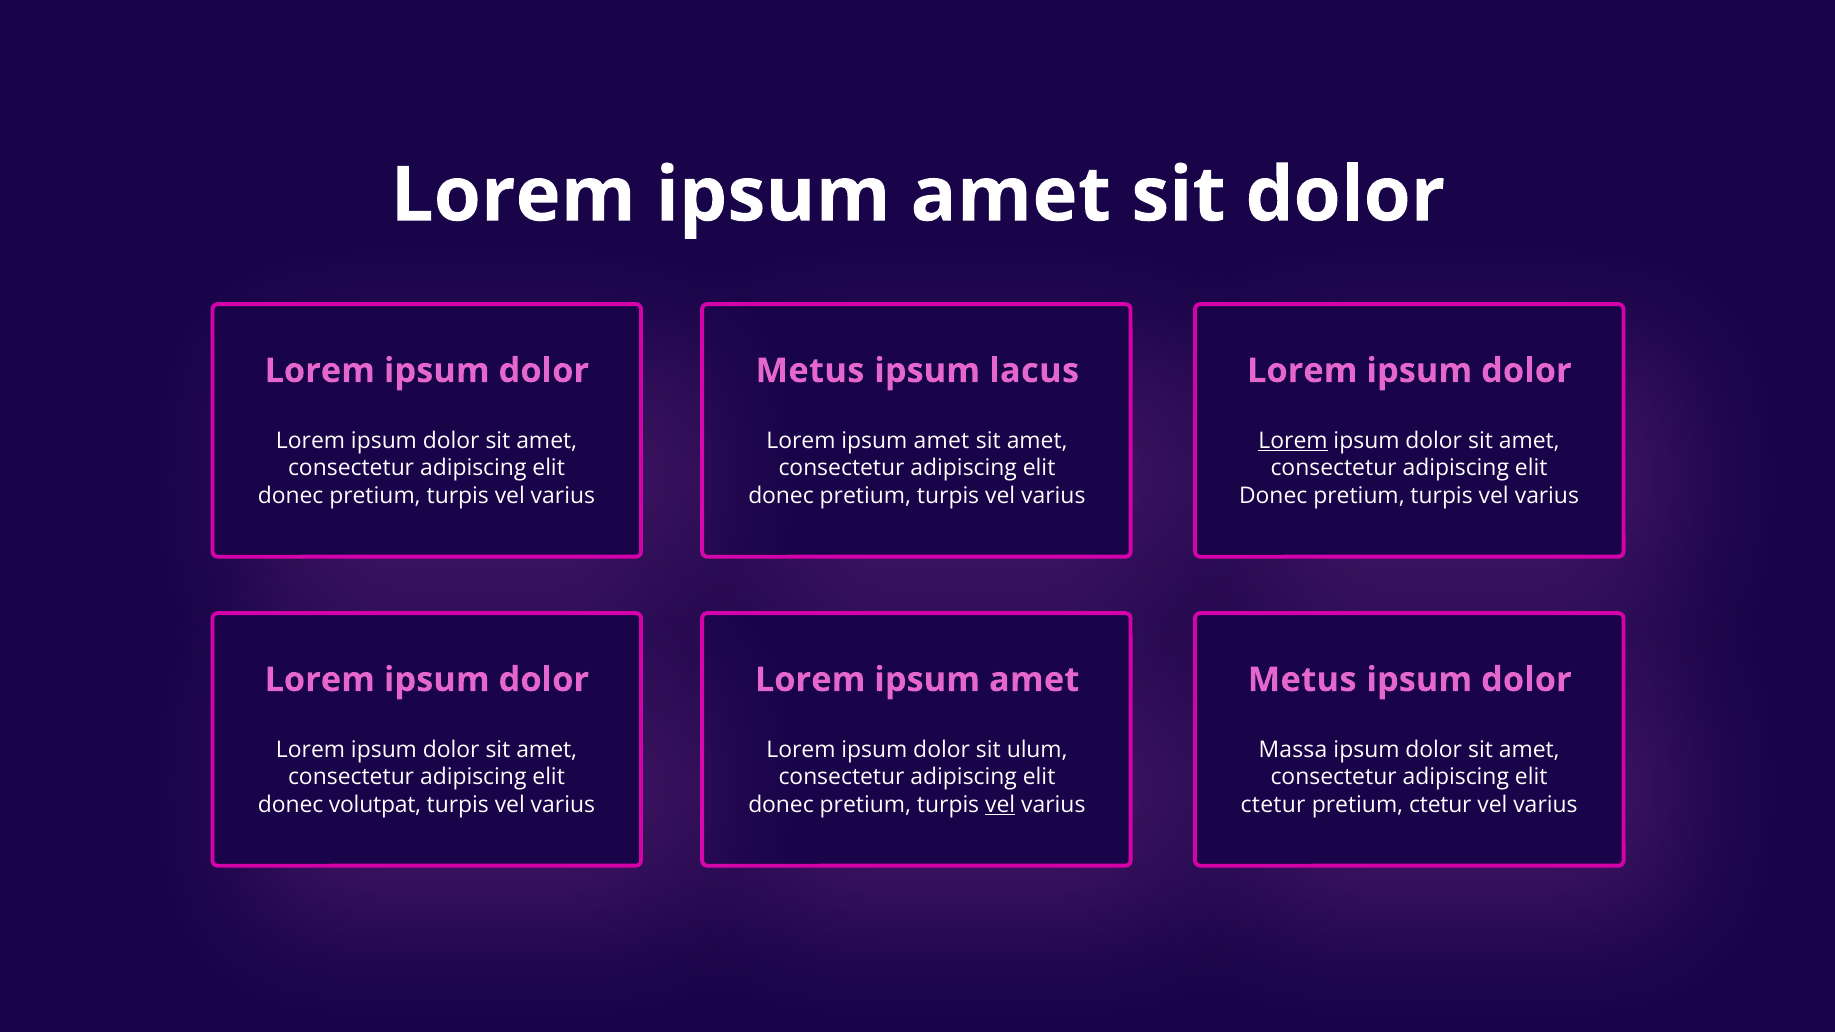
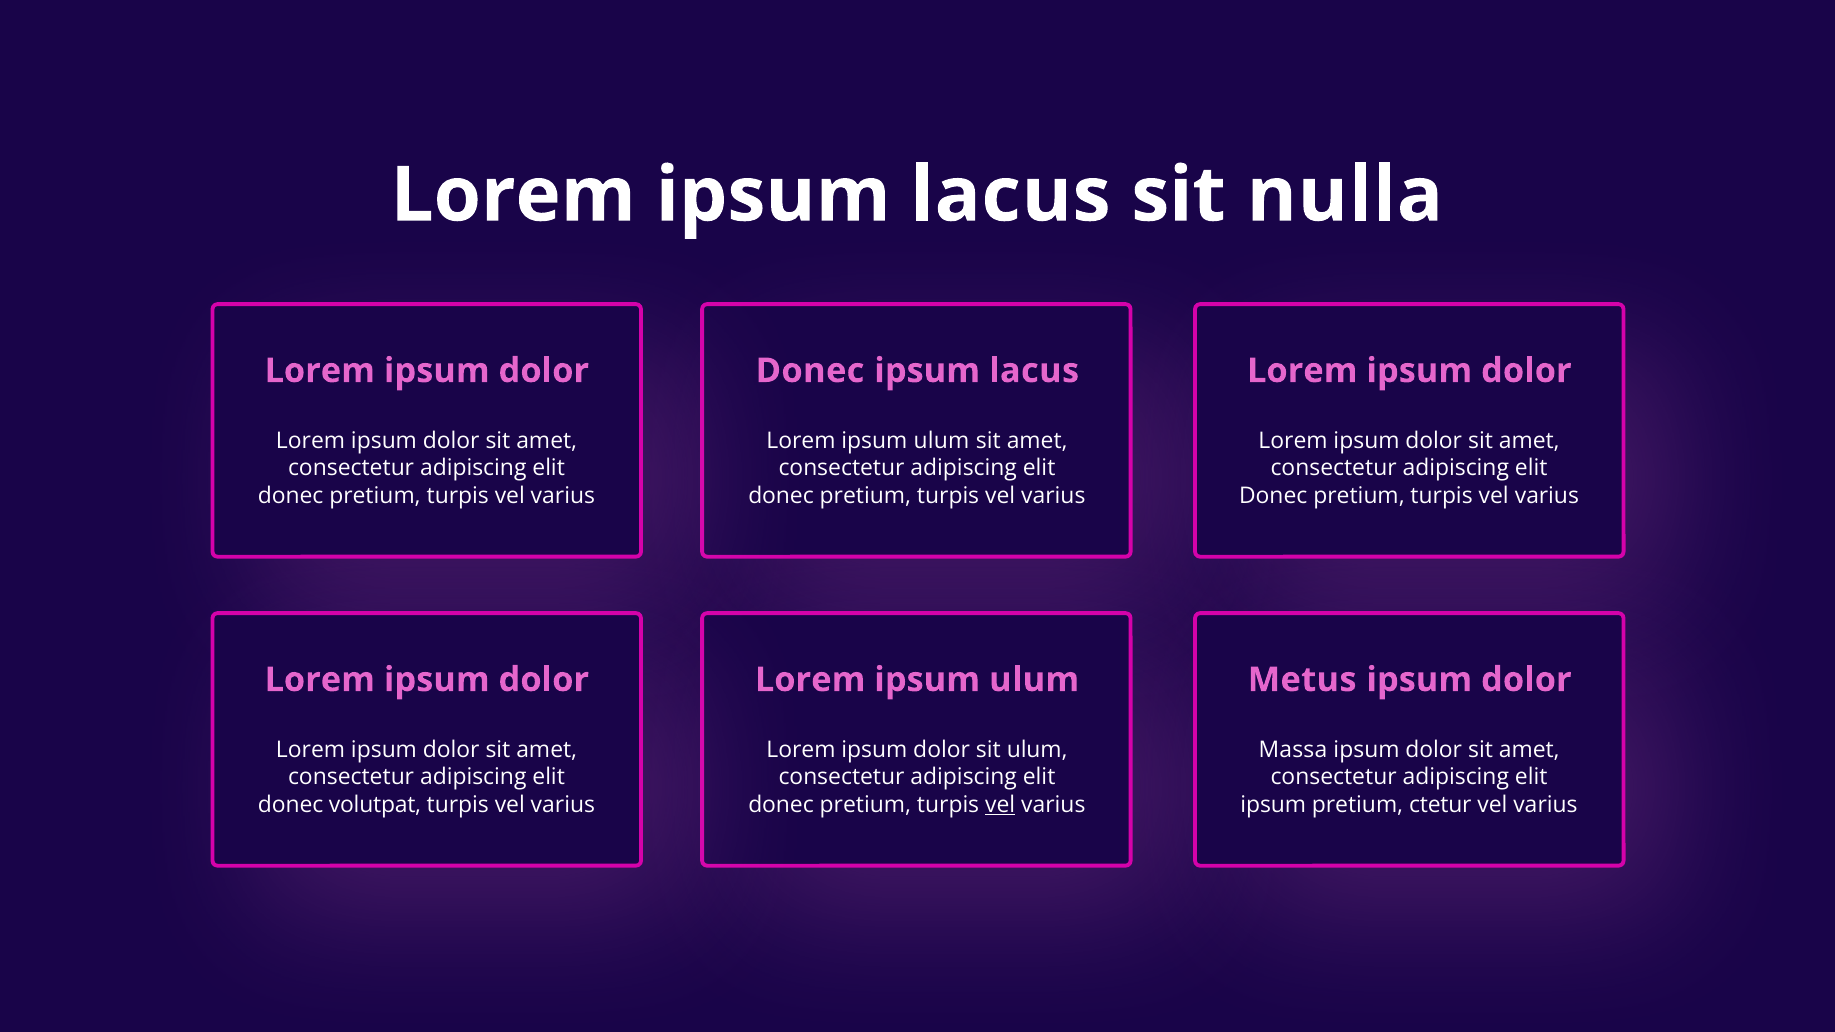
amet at (1011, 195): amet -> lacus
sit dolor: dolor -> nulla
Metus at (810, 371): Metus -> Donec
amet at (941, 441): amet -> ulum
Lorem at (1293, 441) underline: present -> none
amet at (1034, 680): amet -> ulum
ctetur at (1273, 805): ctetur -> ipsum
